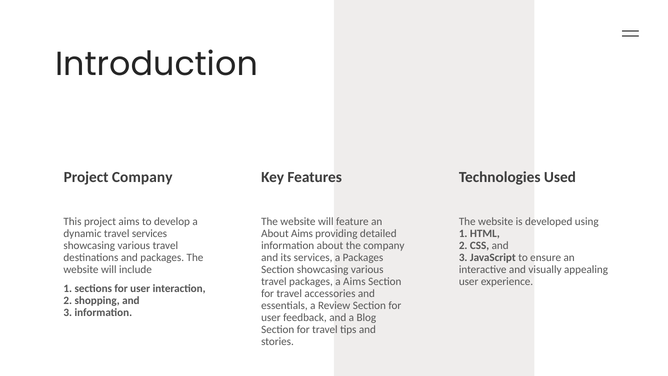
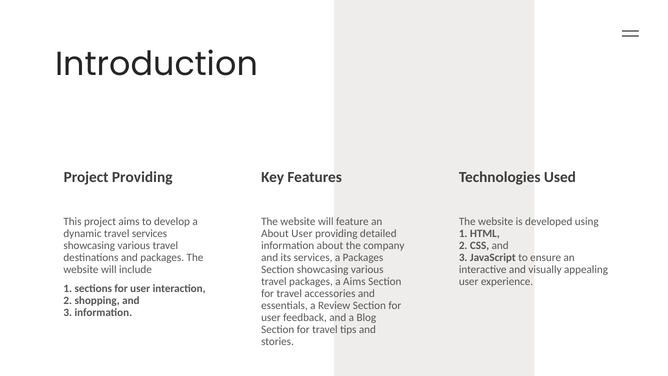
Project Company: Company -> Providing
About Aims: Aims -> User
